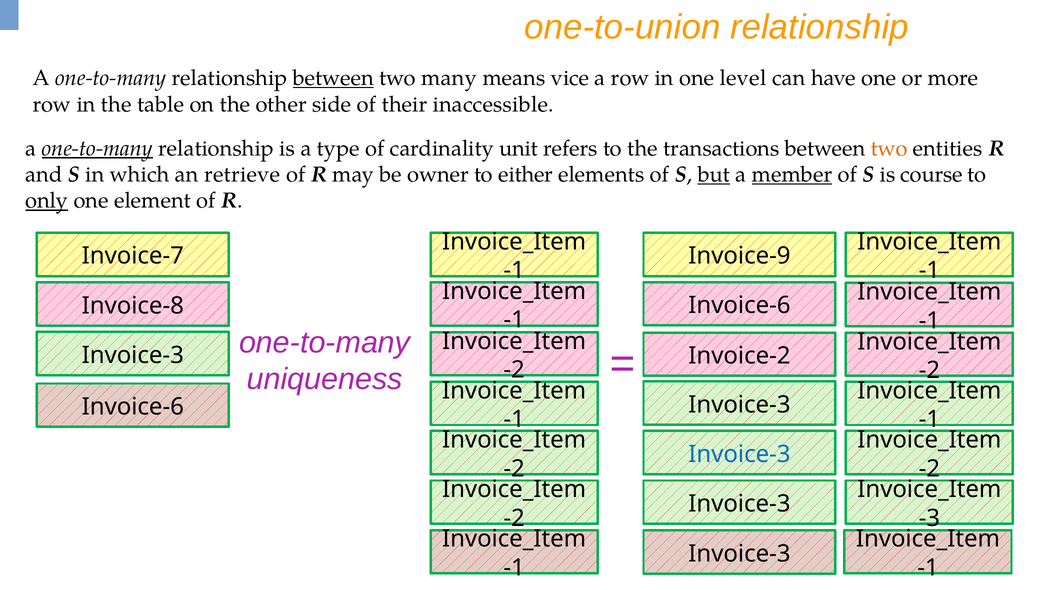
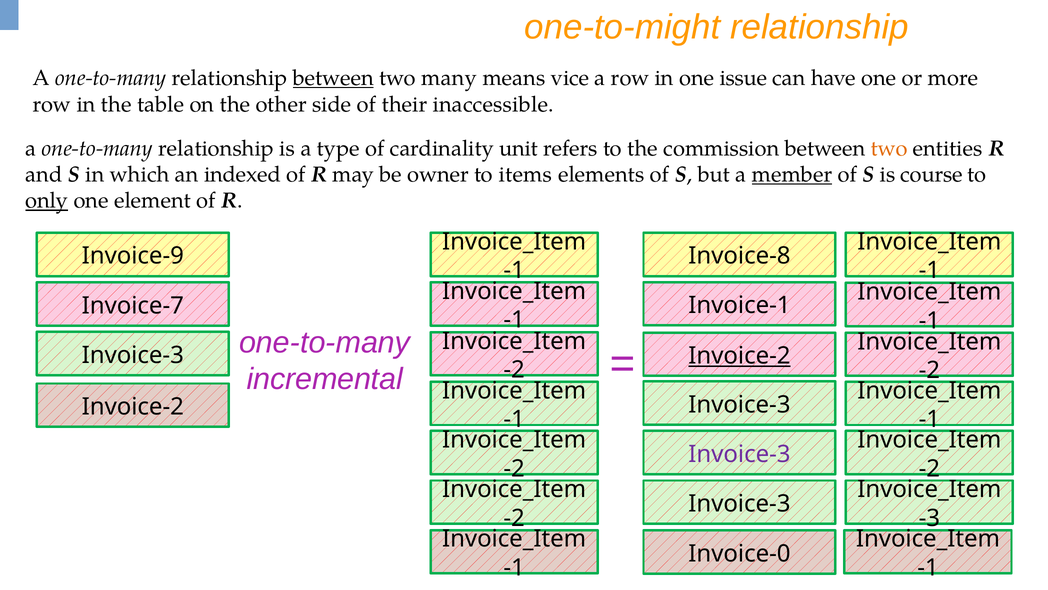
one-to-union: one-to-union -> one-to-might
level: level -> issue
one-to-many at (97, 148) underline: present -> none
transactions: transactions -> commission
retrieve: retrieve -> indexed
either: either -> items
but underline: present -> none
Invoice-7: Invoice-7 -> Invoice-9
Invoice-9: Invoice-9 -> Invoice-8
Invoice-6 at (739, 305): Invoice-6 -> Invoice-1
Invoice-8: Invoice-8 -> Invoice-7
Invoice-2 at (739, 356) underline: none -> present
uniqueness: uniqueness -> incremental
Invoice-6 at (133, 406): Invoice-6 -> Invoice-2
Invoice-3 at (739, 454) colour: blue -> purple
Invoice-3 at (739, 553): Invoice-3 -> Invoice-0
